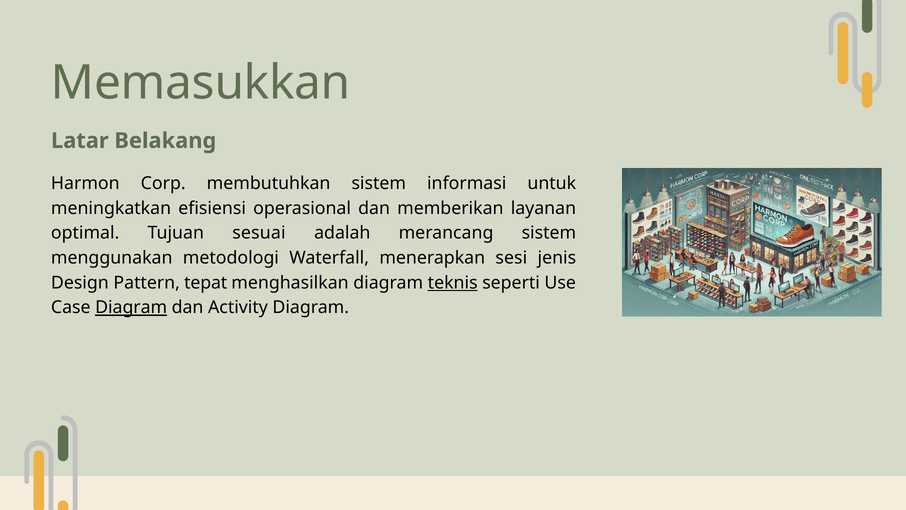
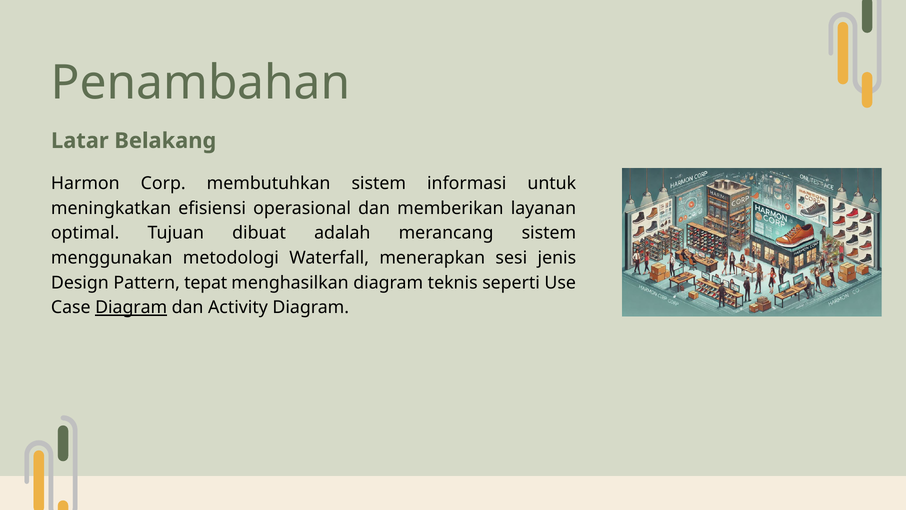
Memasukkan: Memasukkan -> Penambahan
sesuai: sesuai -> dibuat
teknis underline: present -> none
